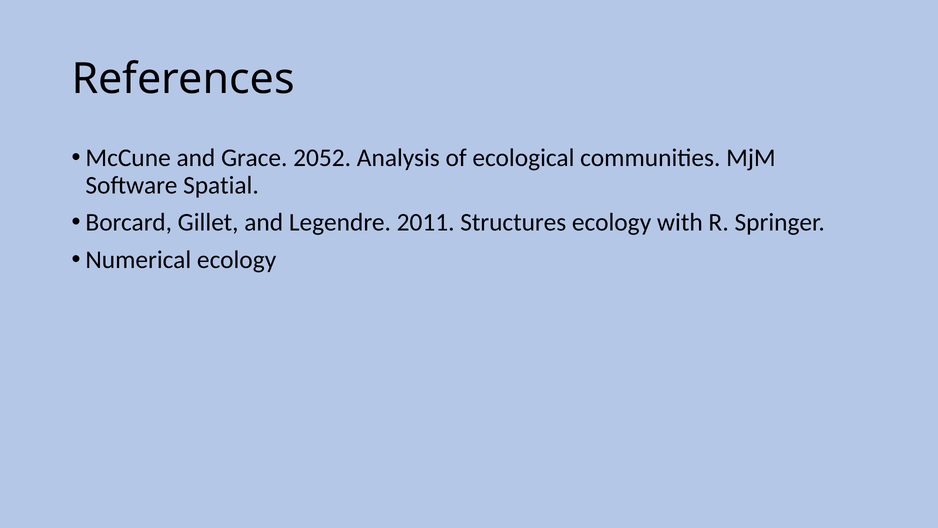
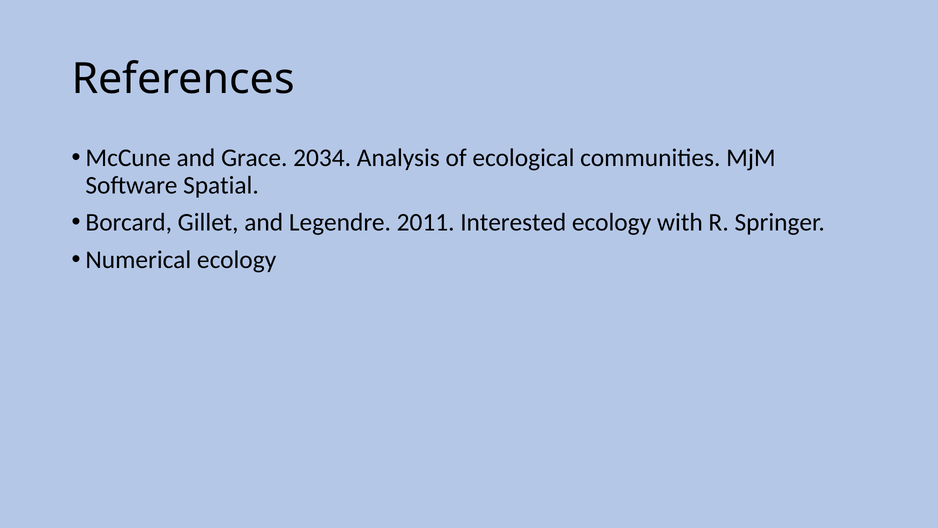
2052: 2052 -> 2034
Structures: Structures -> Interested
